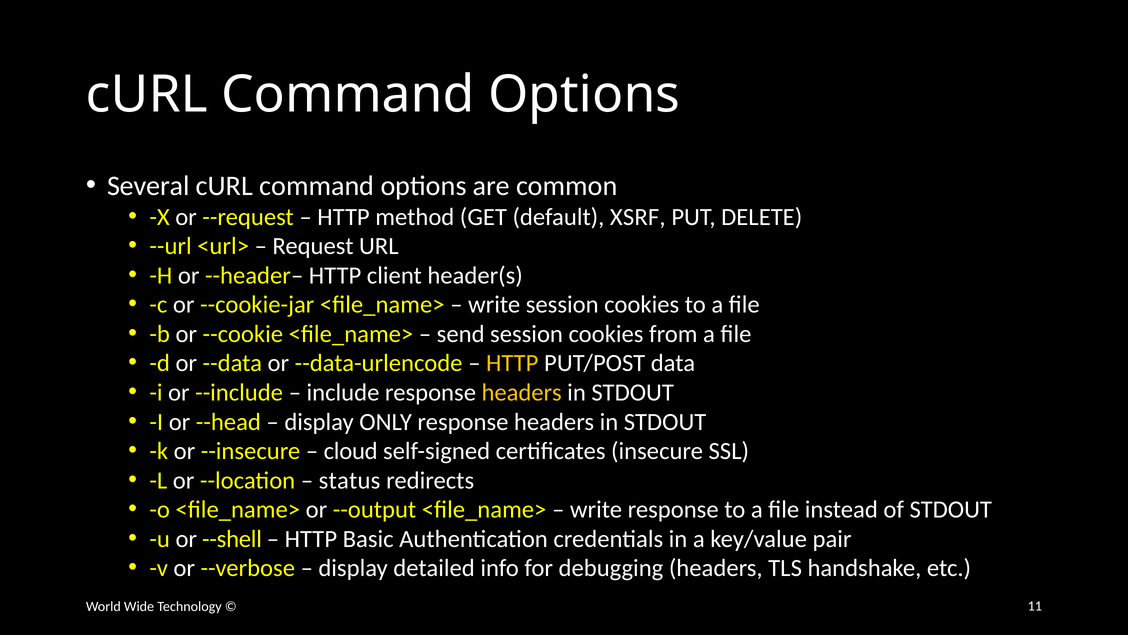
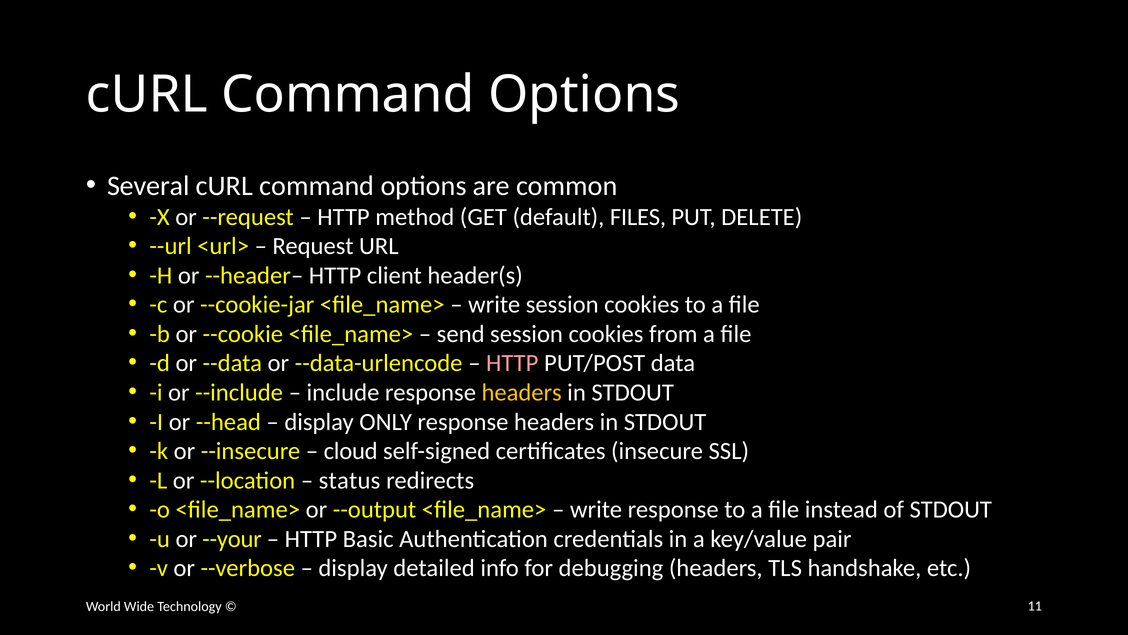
XSRF: XSRF -> FILES
HTTP at (512, 363) colour: yellow -> pink
--shell: --shell -> --your
